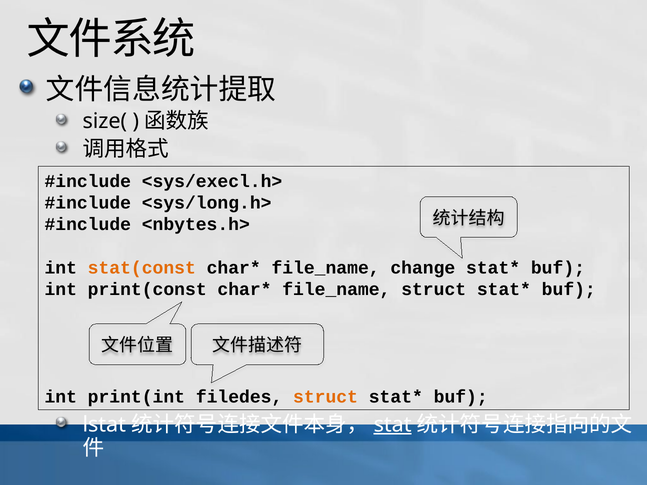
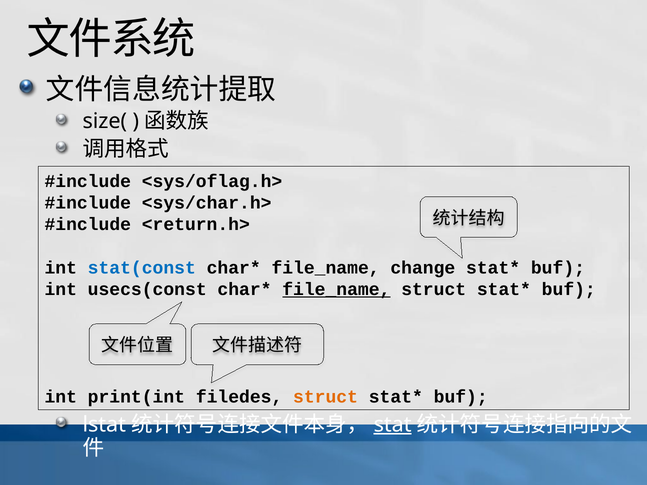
<sys/execl.h>: <sys/execl.h> -> <sys/oflag.h>
<sys/long.h>: <sys/long.h> -> <sys/char.h>
<nbytes.h>: <nbytes.h> -> <return.h>
stat(const colour: orange -> blue
print(const: print(const -> usecs(const
file_name at (336, 289) underline: none -> present
